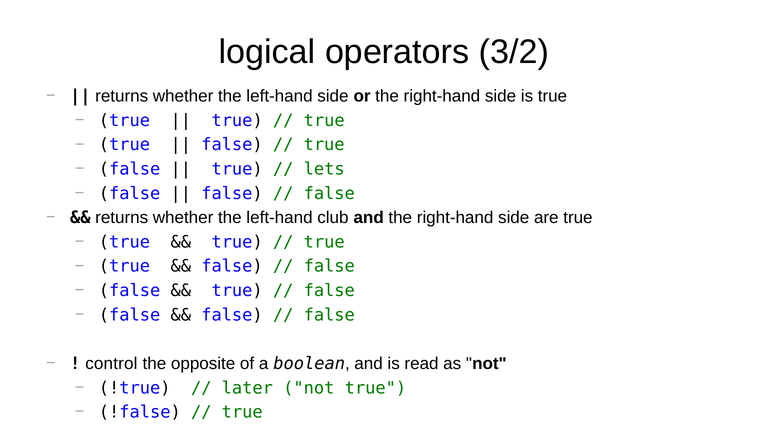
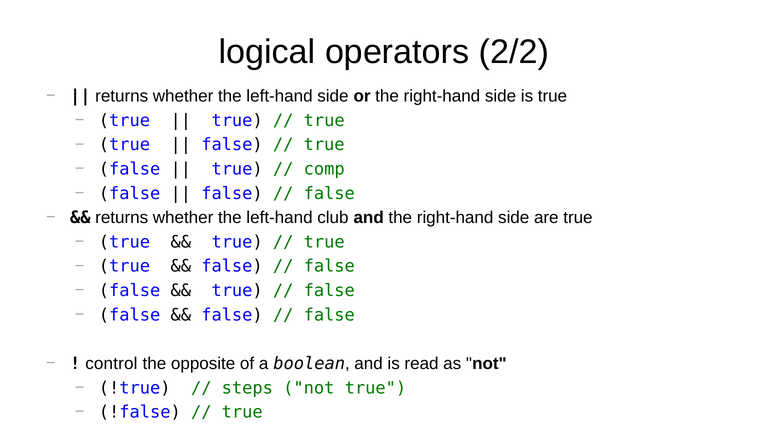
3/2: 3/2 -> 2/2
lets: lets -> comp
later: later -> steps
